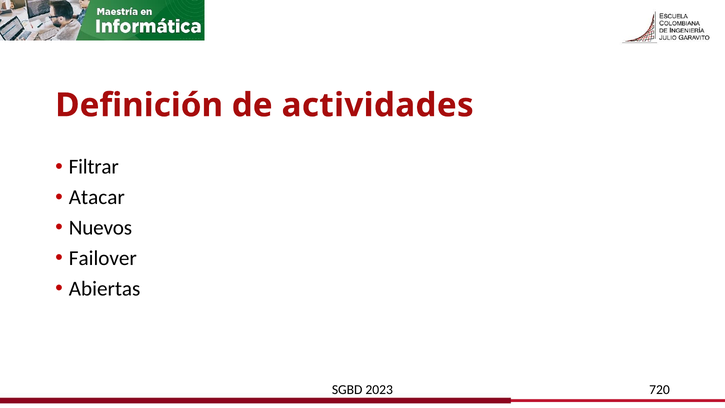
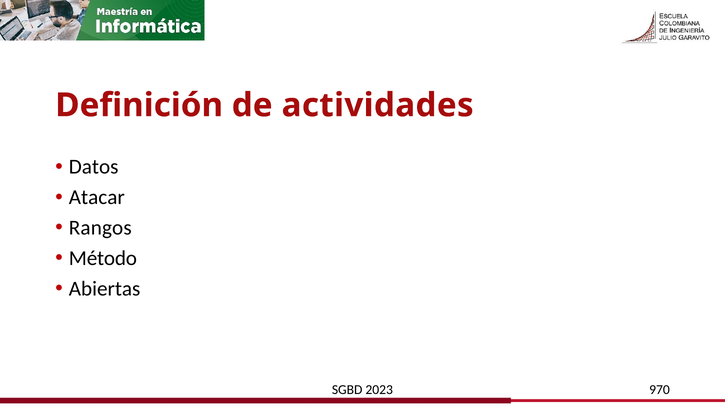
Filtrar: Filtrar -> Datos
Nuevos: Nuevos -> Rangos
Failover: Failover -> Método
720: 720 -> 970
